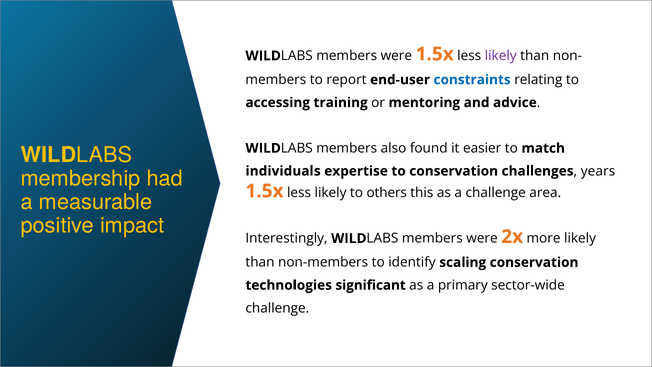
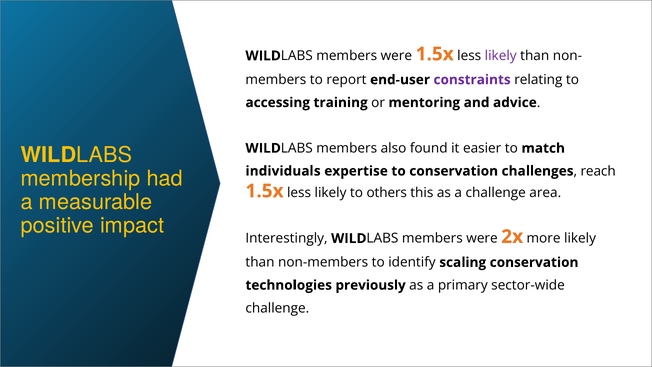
constraints colour: blue -> purple
years: years -> reach
significant: significant -> previously
